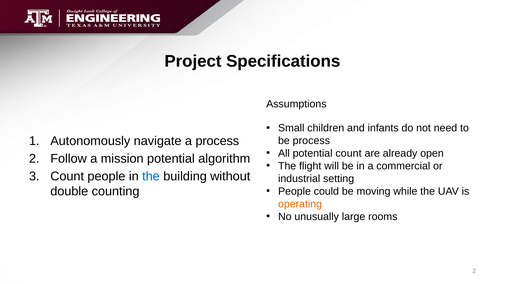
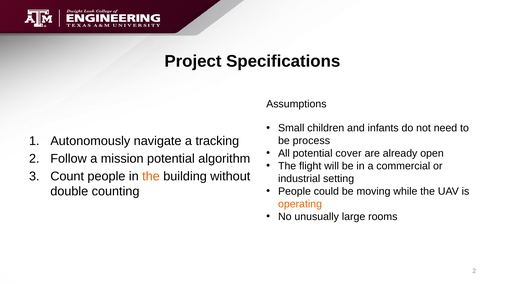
a process: process -> tracking
potential count: count -> cover
the at (151, 176) colour: blue -> orange
